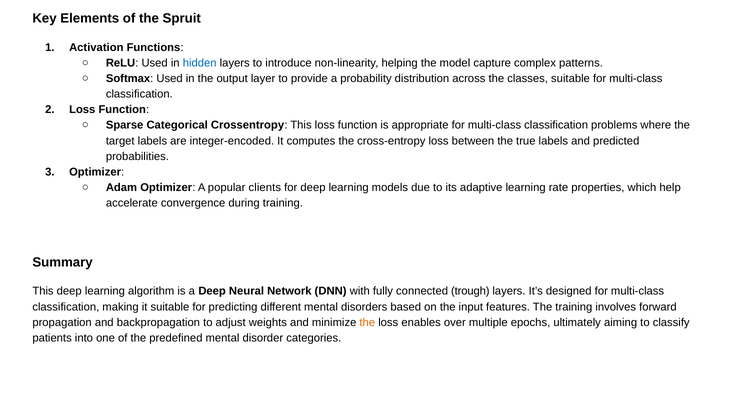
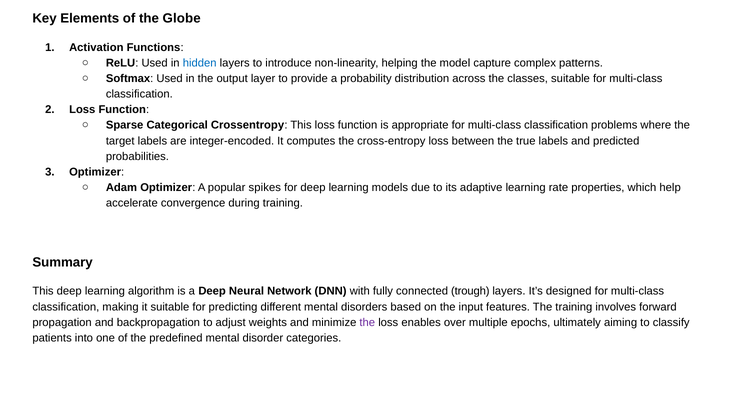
Spruit: Spruit -> Globe
clients: clients -> spikes
the at (367, 322) colour: orange -> purple
